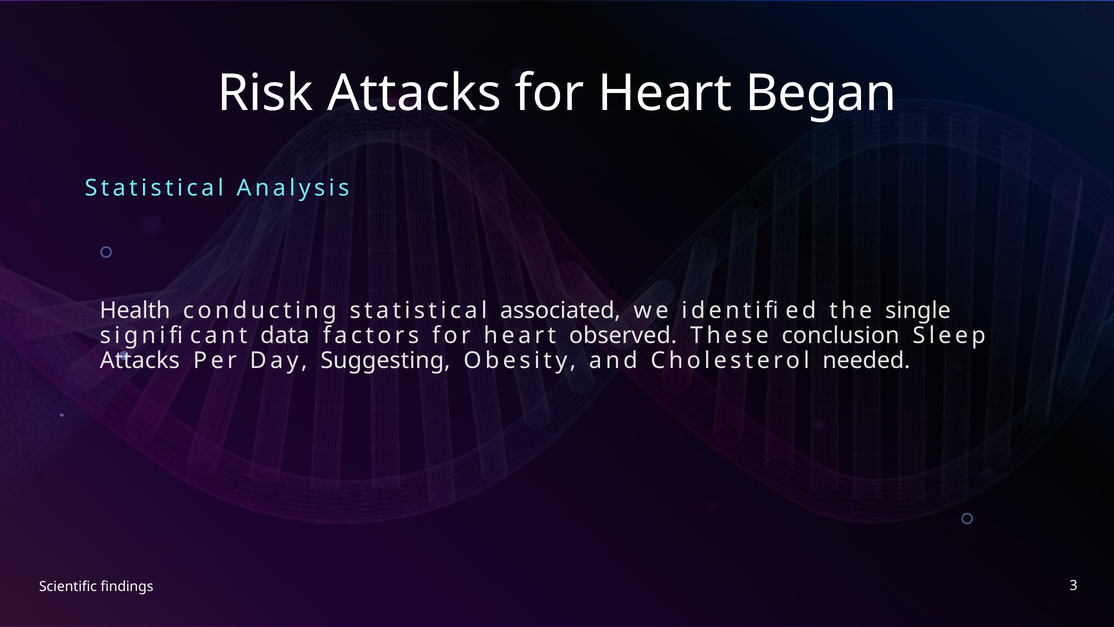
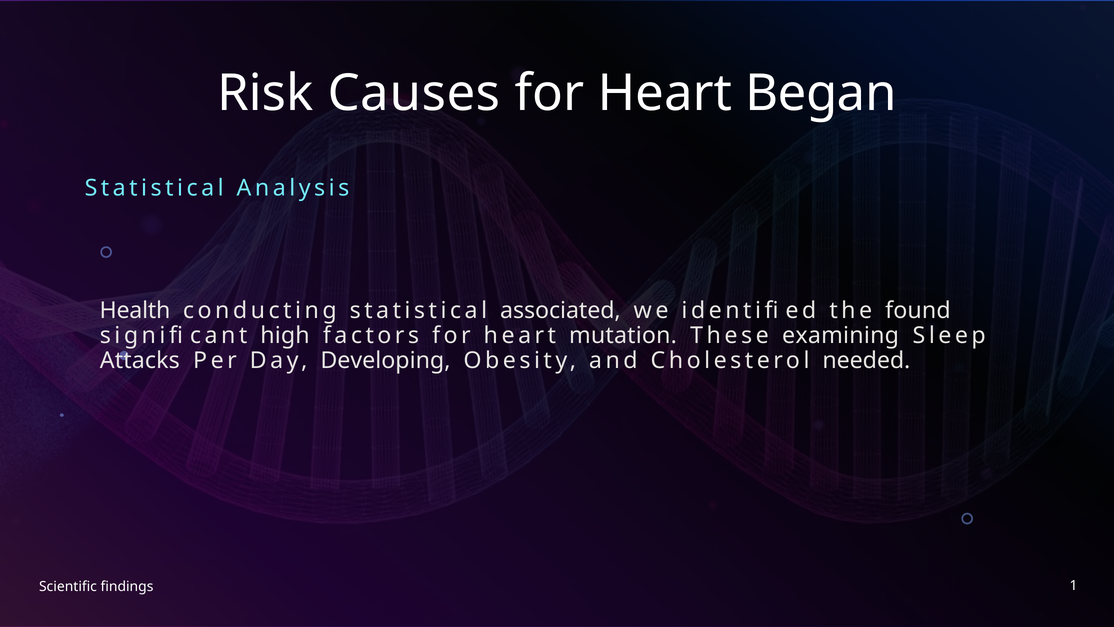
Risk Attacks: Attacks -> Causes
single: single -> found
data: data -> high
observed: observed -> mutation
conclusion: conclusion -> examining
Suggesting: Suggesting -> Developing
3: 3 -> 1
